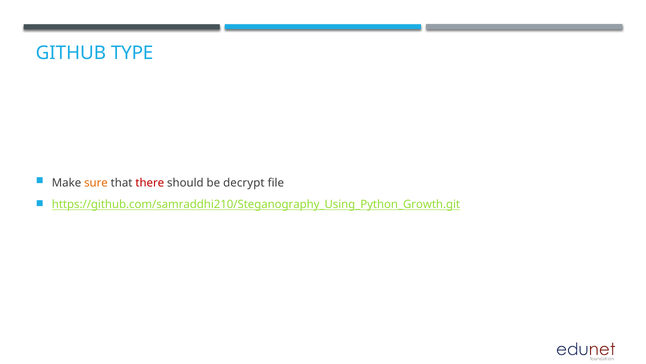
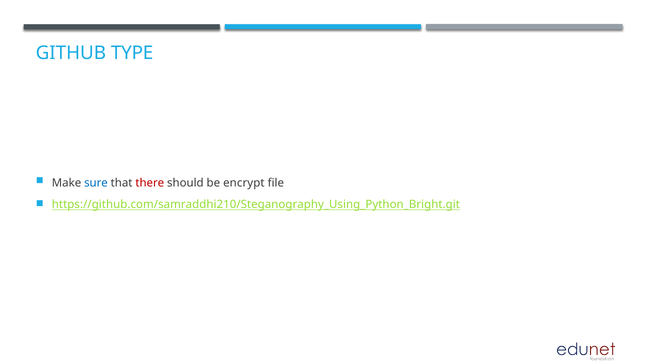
sure colour: orange -> blue
decrypt: decrypt -> encrypt
https://github.com/samraddhi210/Steganography_Using_Python_Growth.git: https://github.com/samraddhi210/Steganography_Using_Python_Growth.git -> https://github.com/samraddhi210/Steganography_Using_Python_Bright.git
